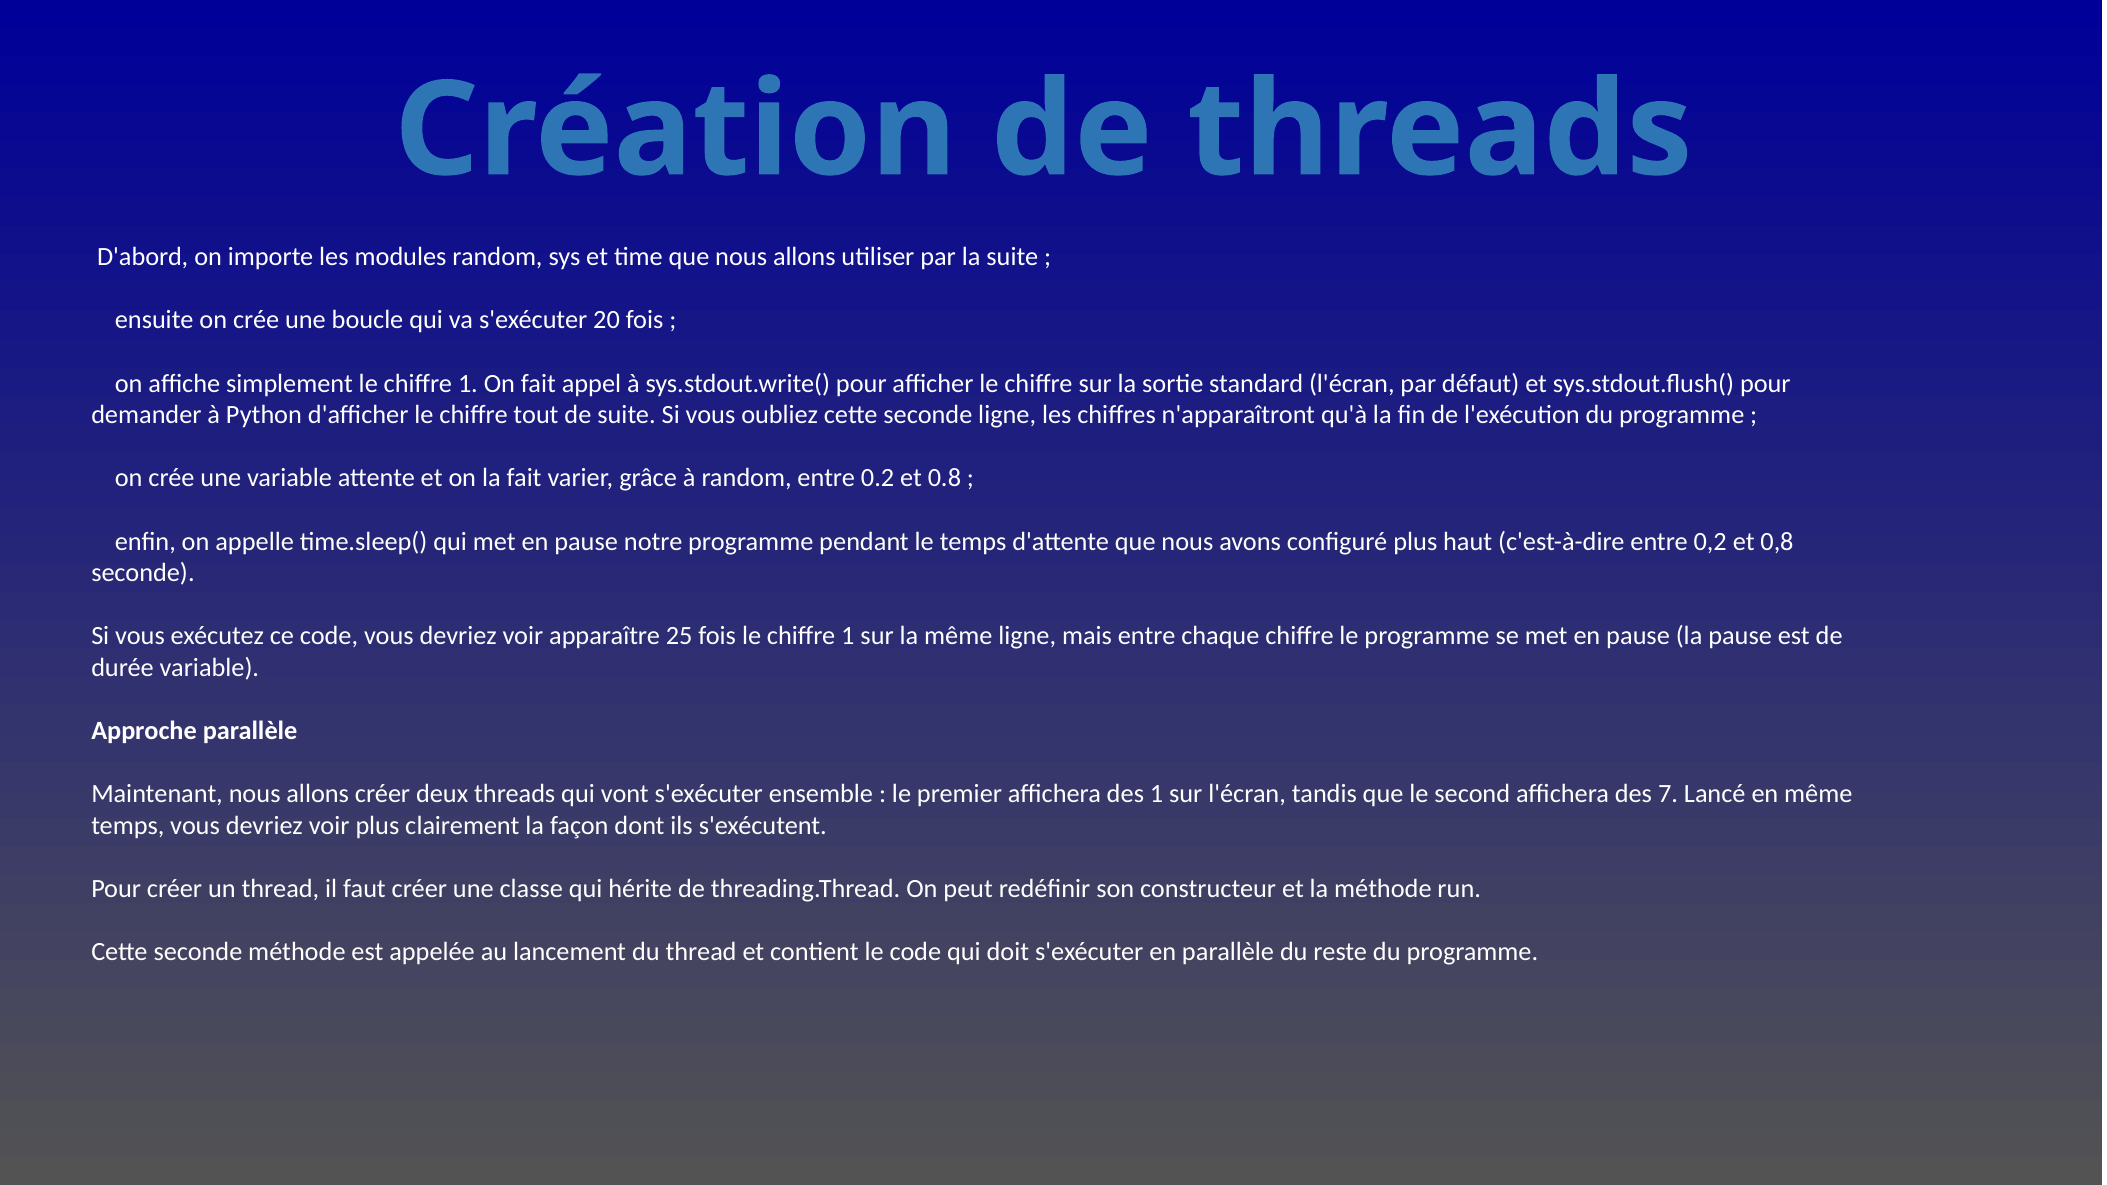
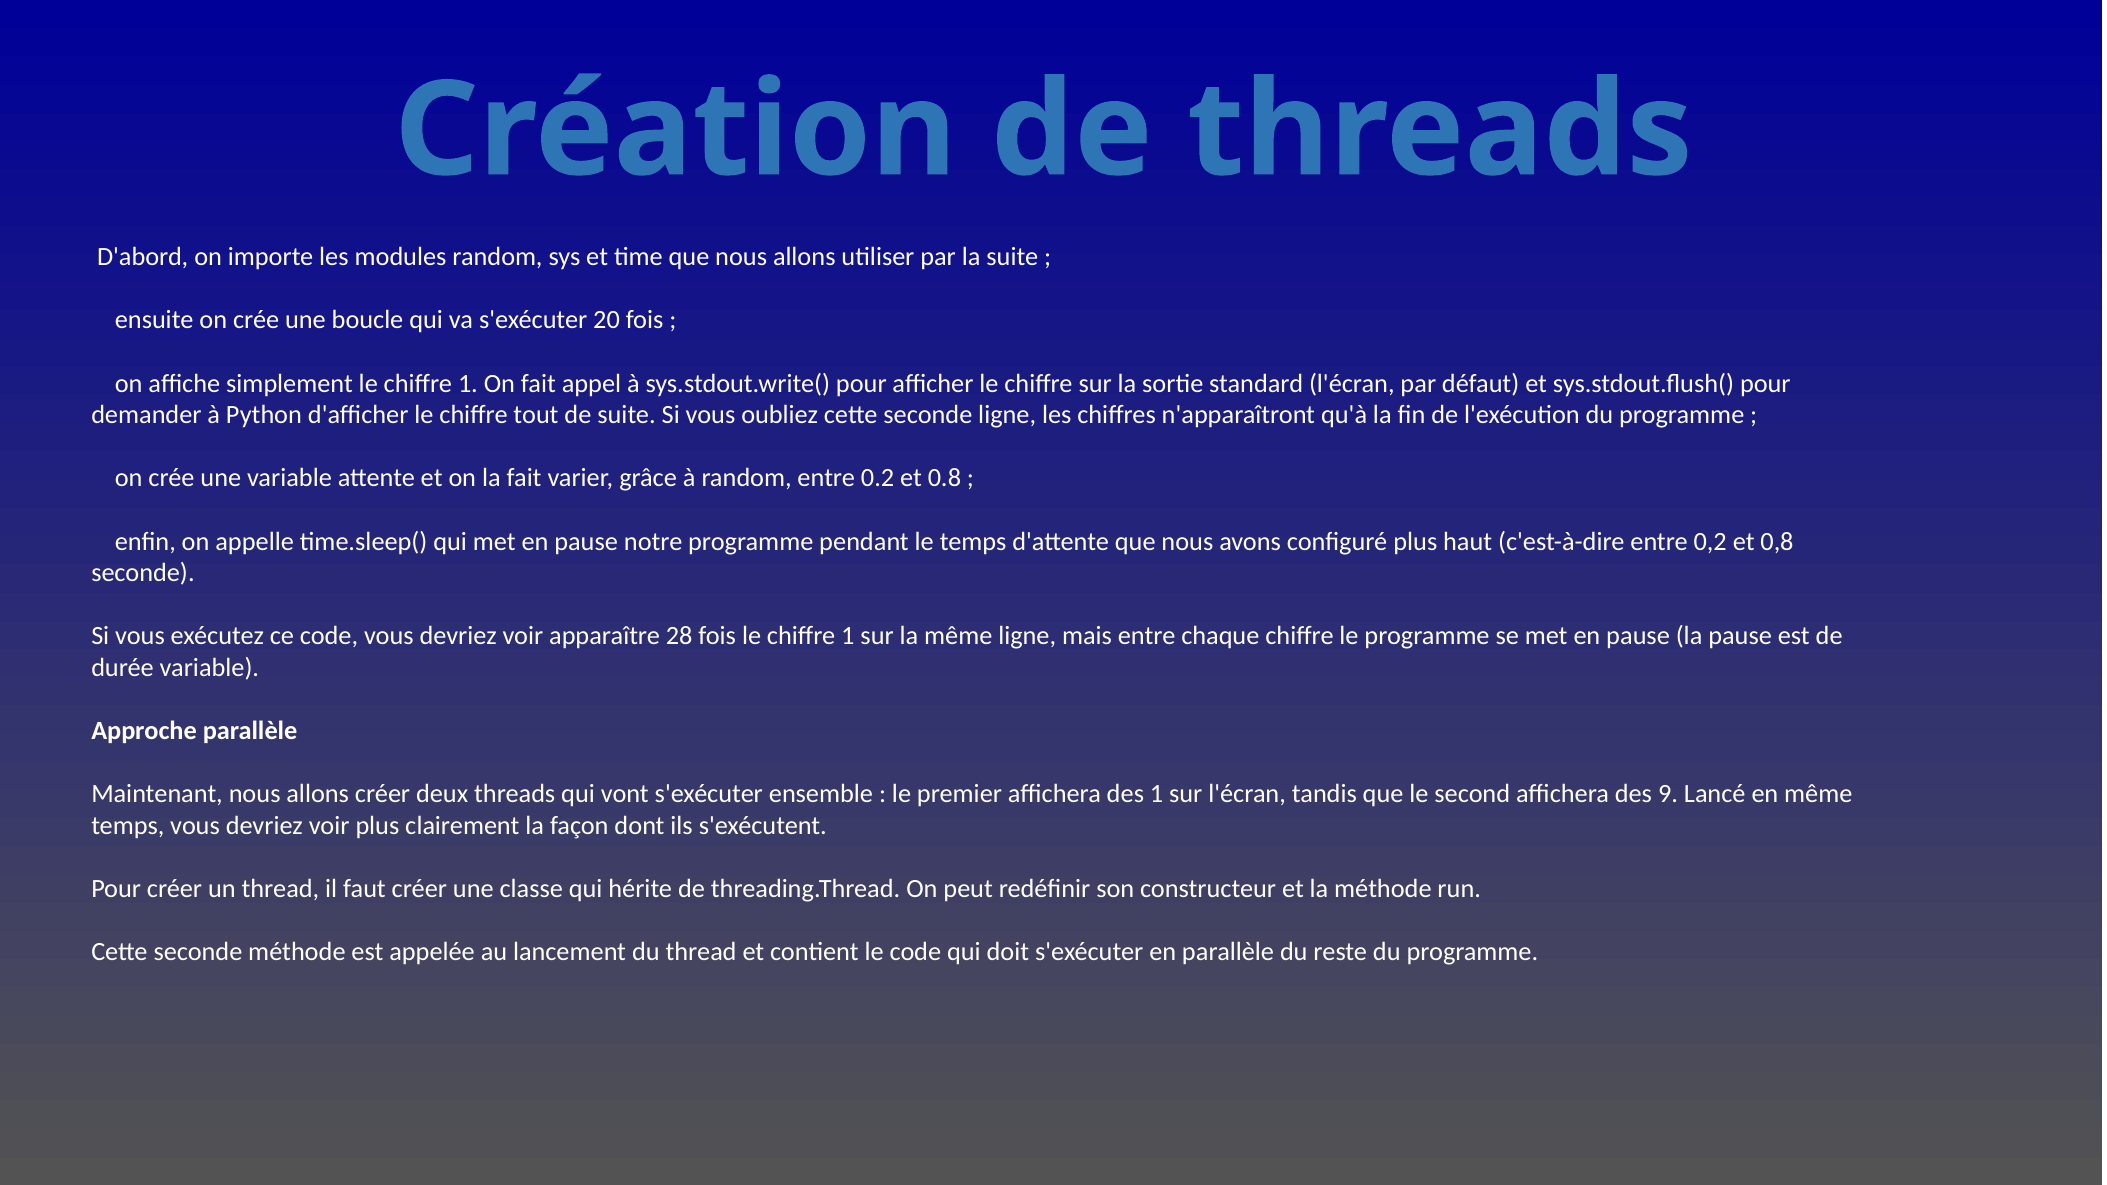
25: 25 -> 28
7: 7 -> 9
